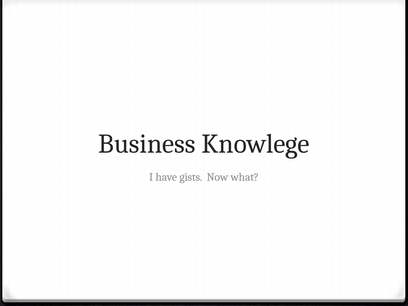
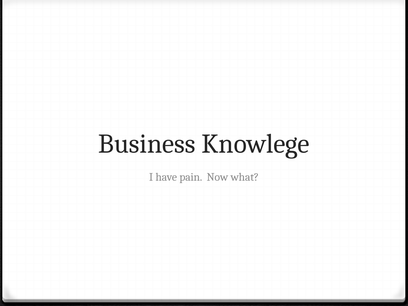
gists: gists -> pain
